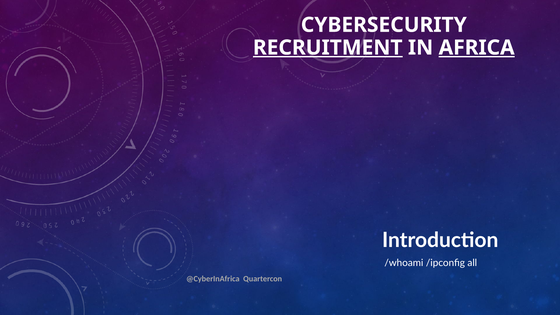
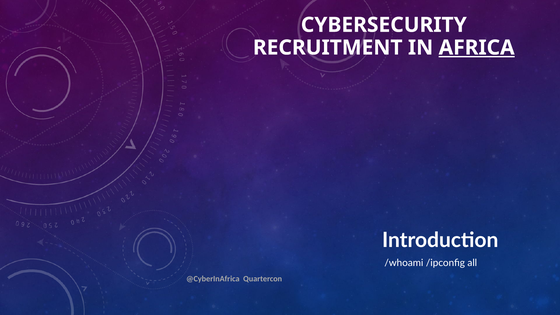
RECRUITMENT underline: present -> none
